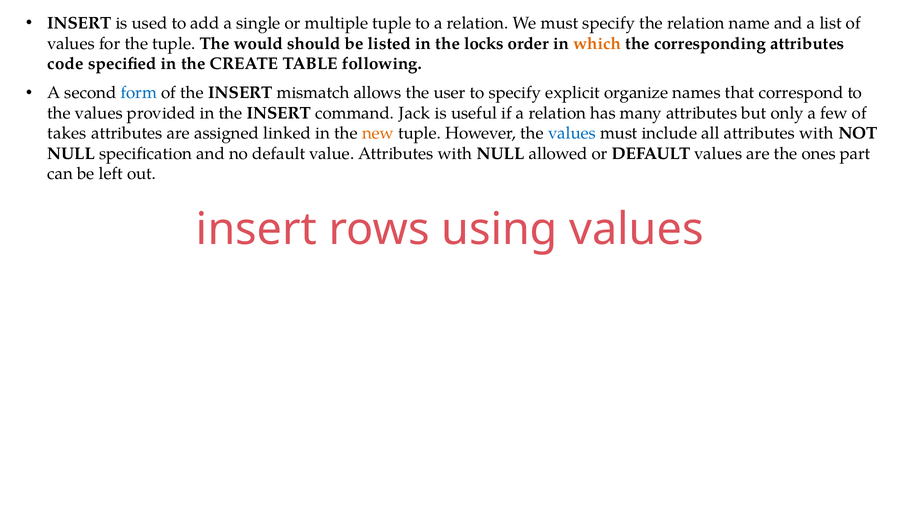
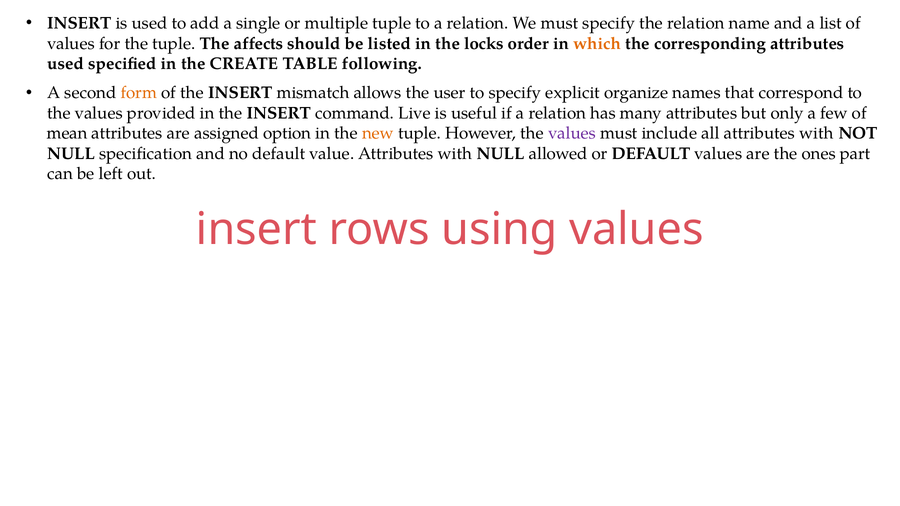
would: would -> affects
code at (66, 64): code -> used
form colour: blue -> orange
Jack: Jack -> Live
takes: takes -> mean
linked: linked -> option
values at (572, 133) colour: blue -> purple
